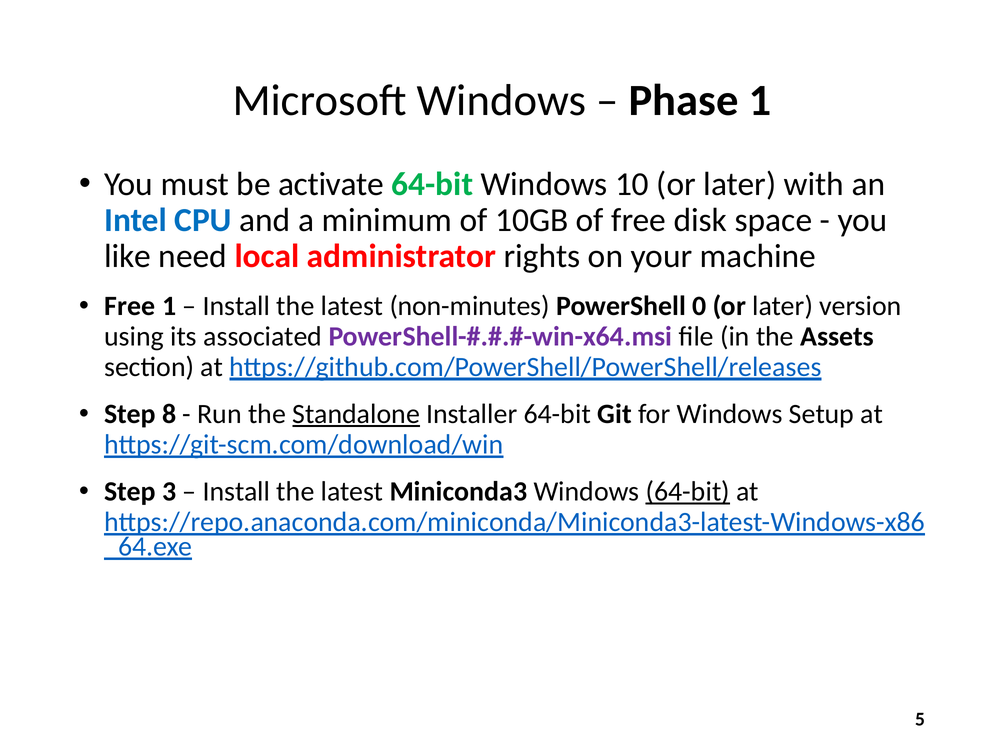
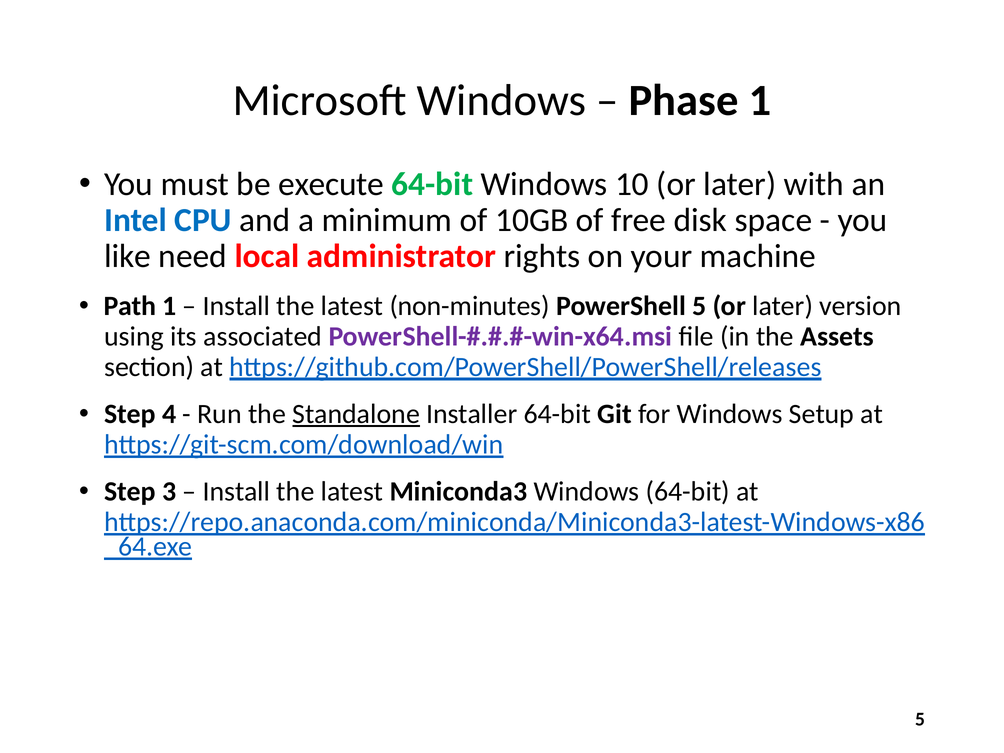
activate: activate -> execute
Free at (130, 306): Free -> Path
PowerShell 0: 0 -> 5
8: 8 -> 4
64-bit at (688, 492) underline: present -> none
